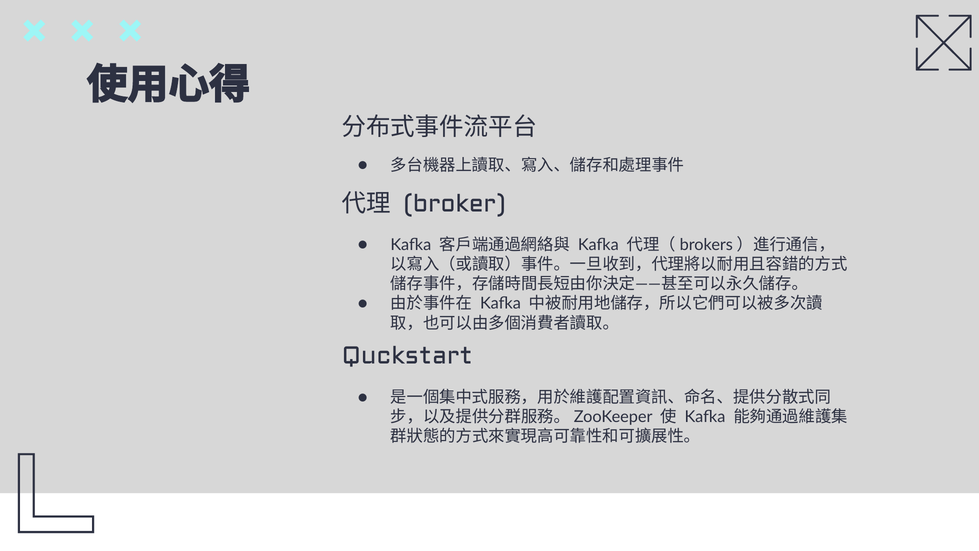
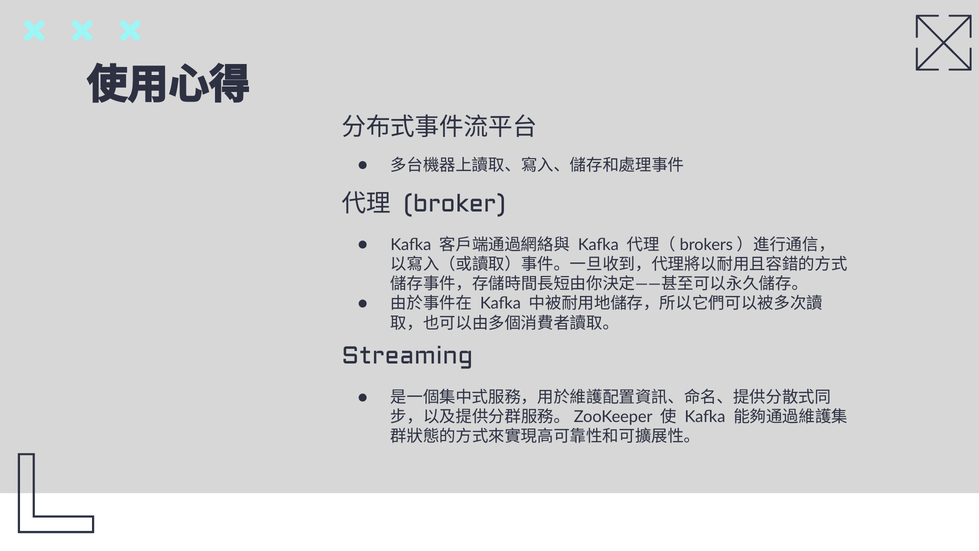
Quckstart: Quckstart -> Streaming
